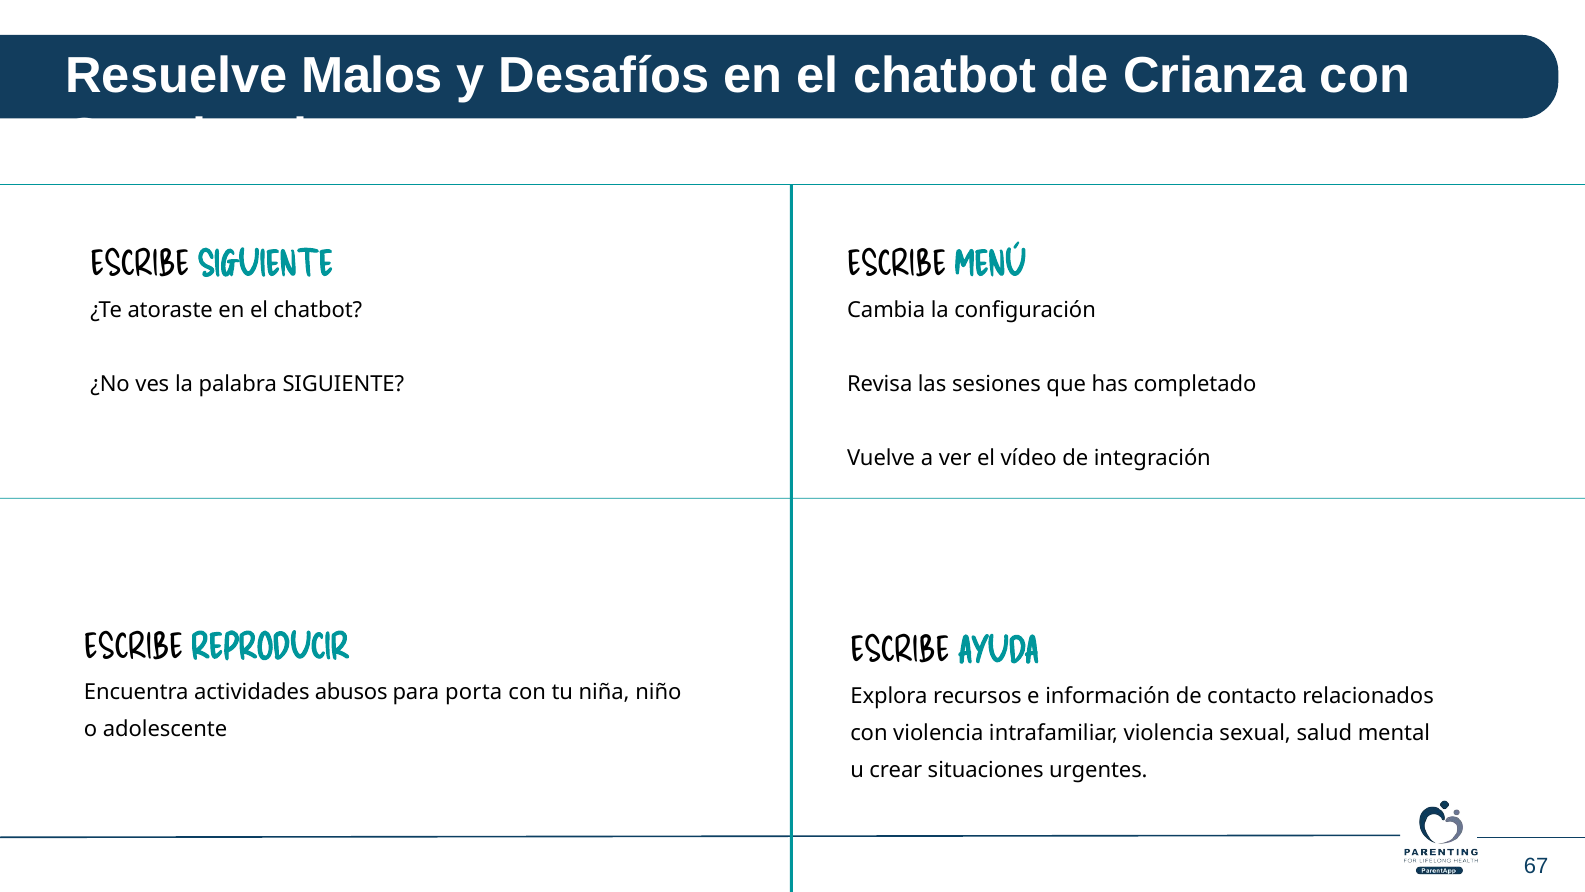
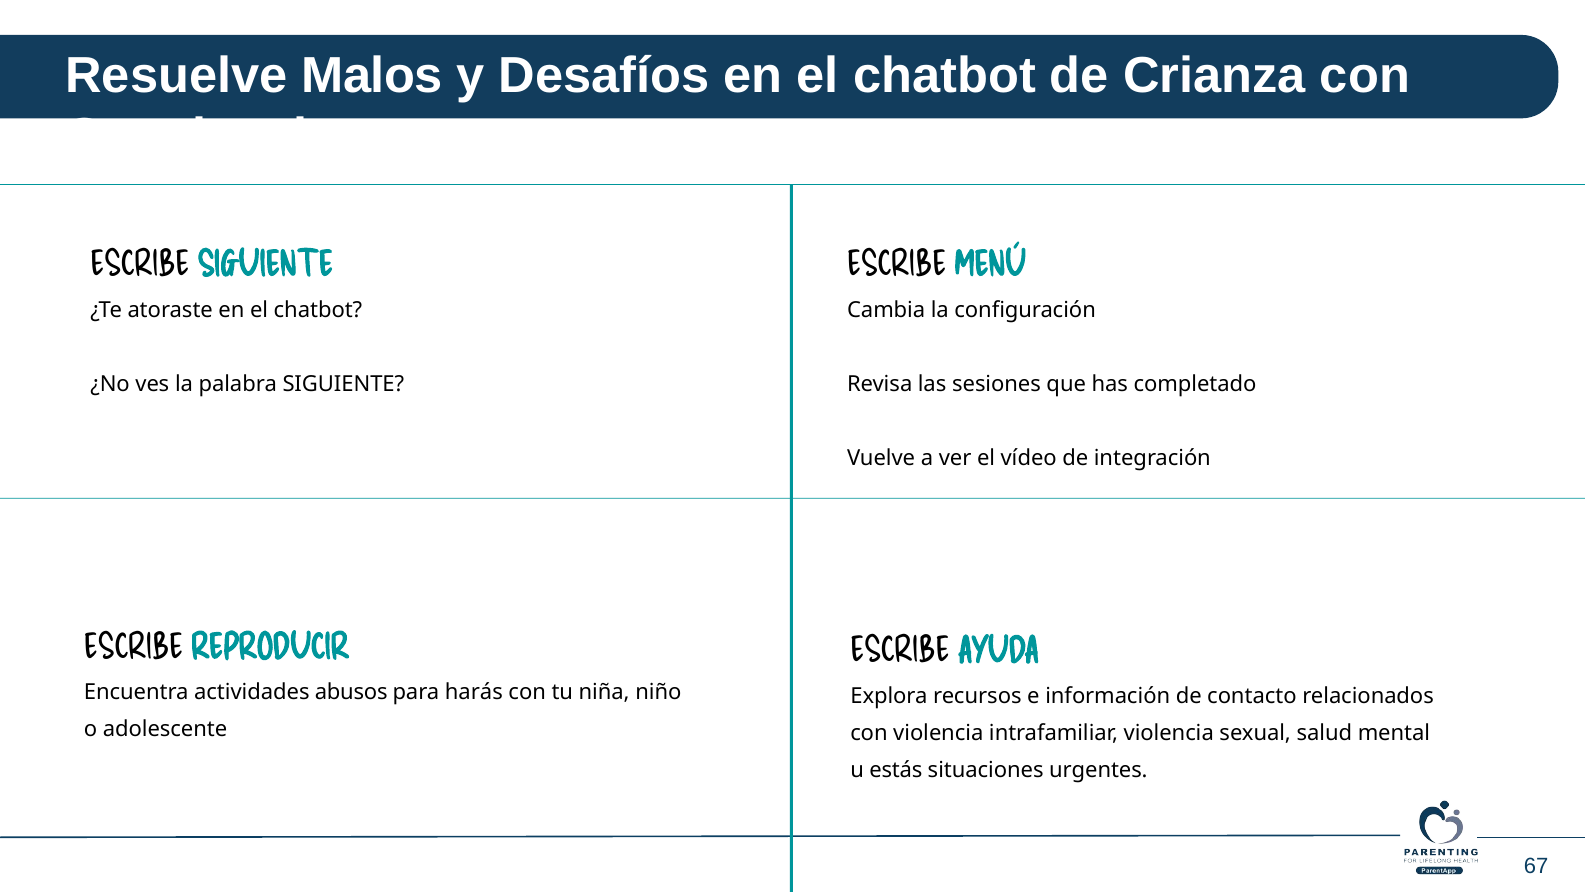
porta: porta -> harás
crear: crear -> estás
